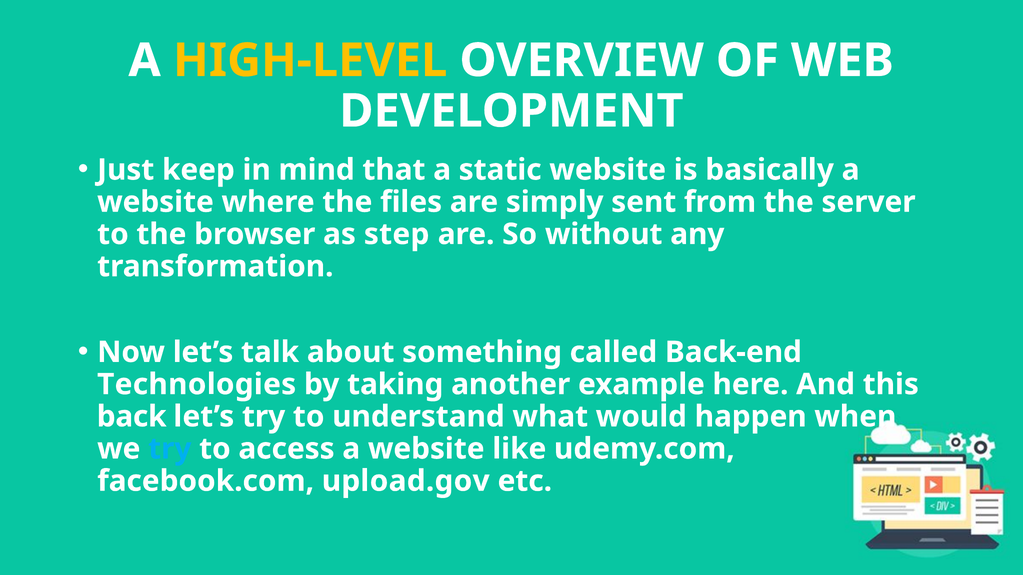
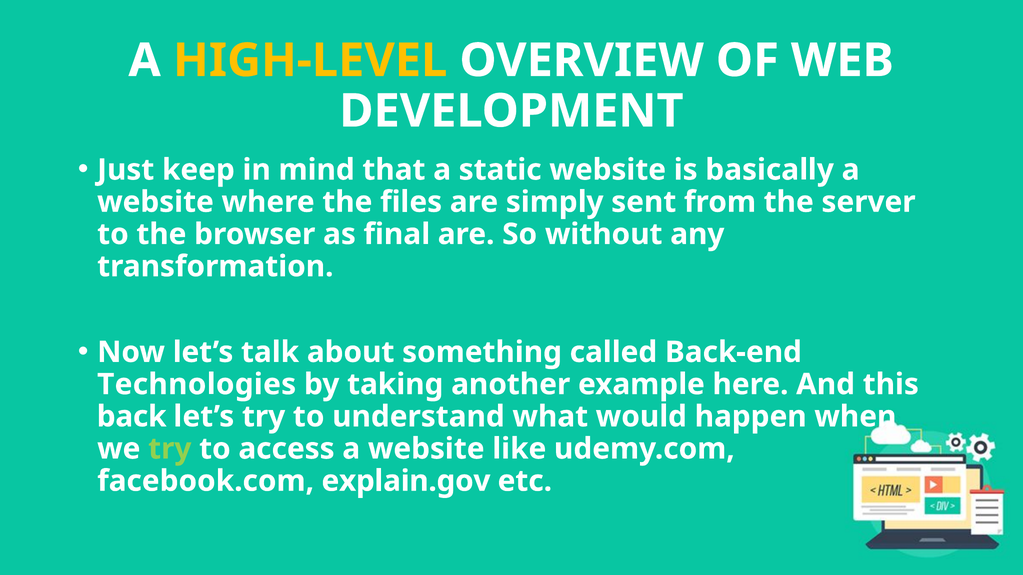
step: step -> final
try at (170, 449) colour: light blue -> light green
upload.gov: upload.gov -> explain.gov
